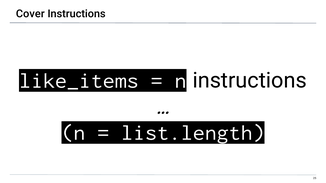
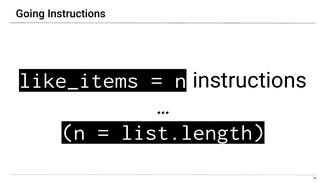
Cover: Cover -> Going
